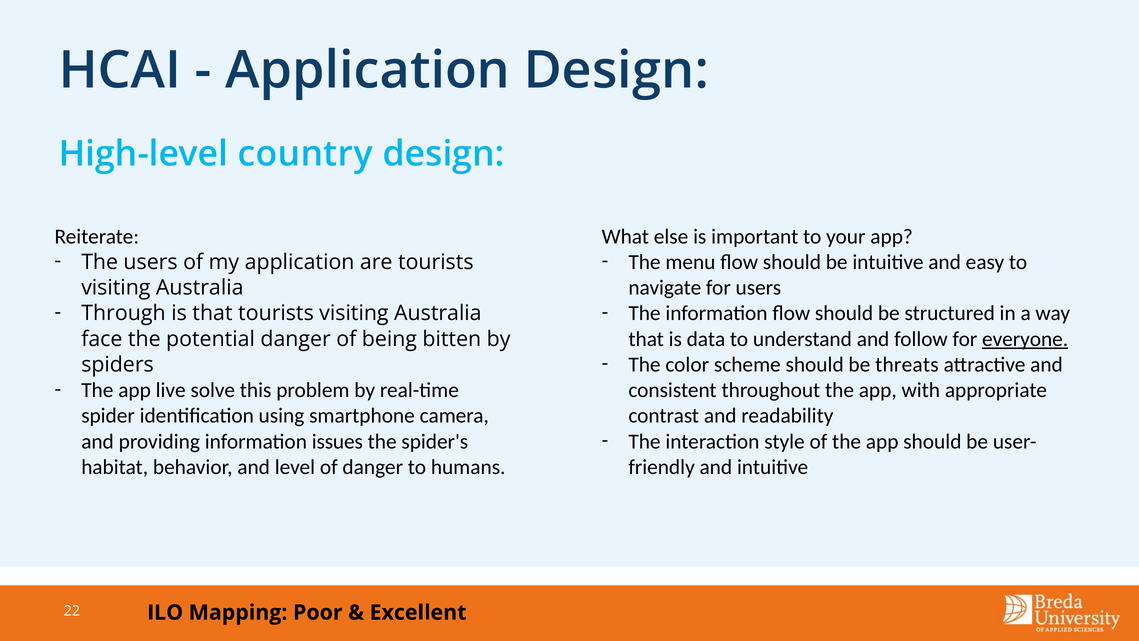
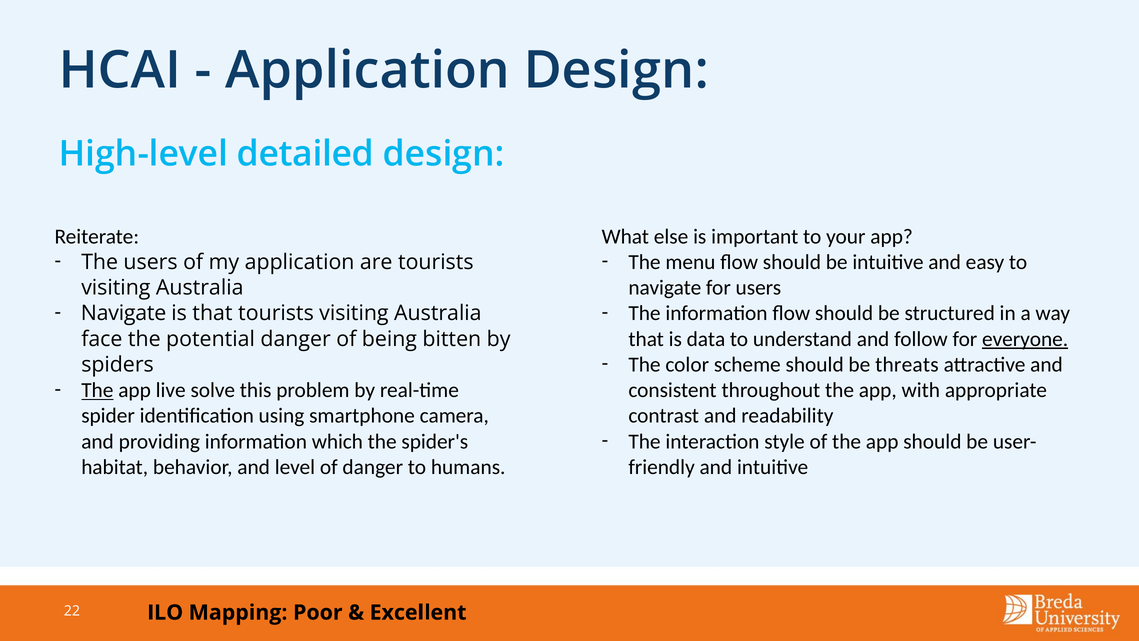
country: country -> detailed
Through at (123, 313): Through -> Navigate
The at (97, 390) underline: none -> present
issues: issues -> which
